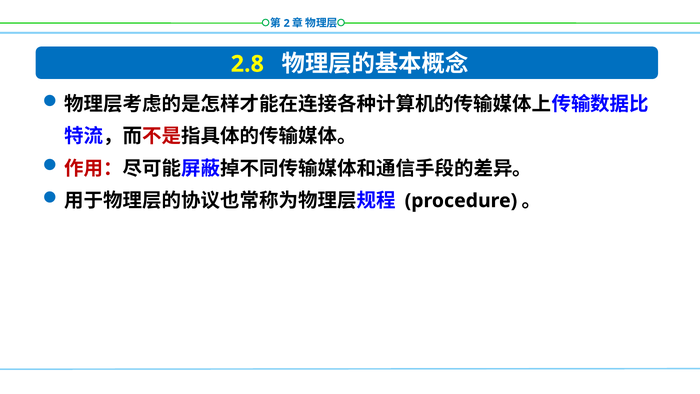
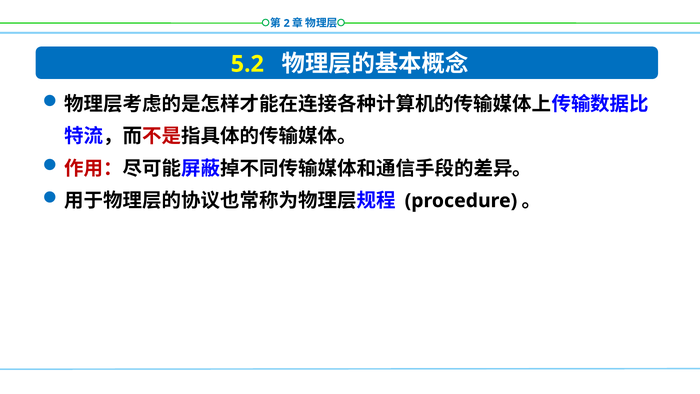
2.8: 2.8 -> 5.2
